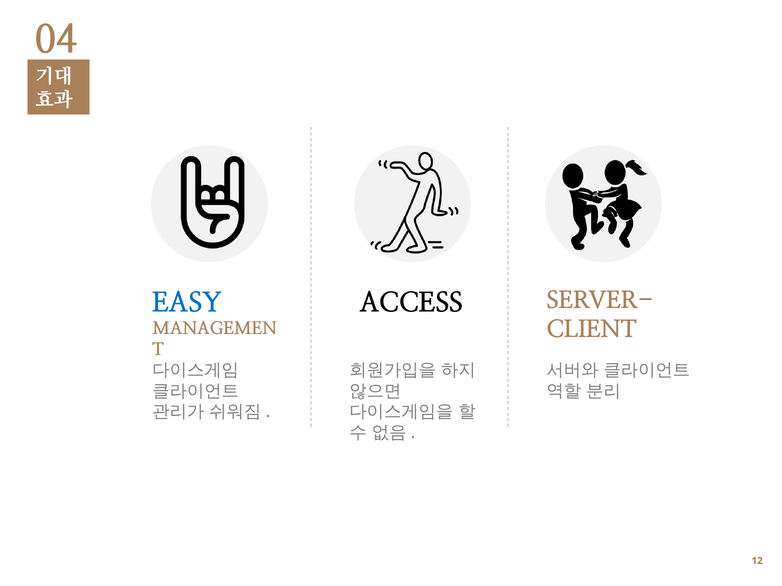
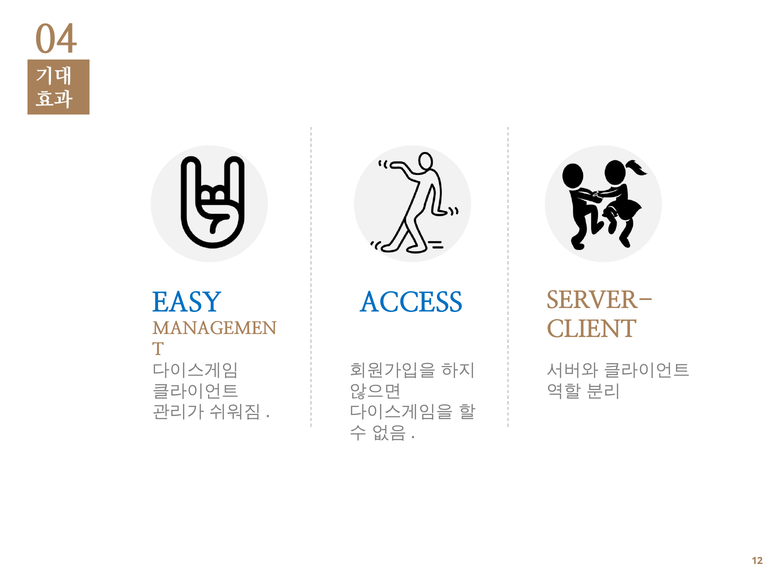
ACCESS colour: black -> blue
